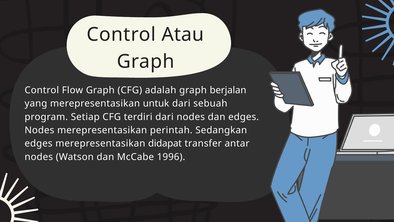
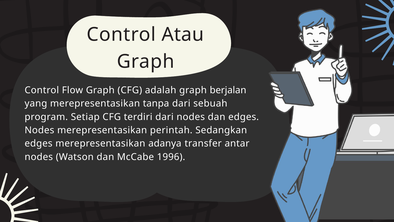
untuk: untuk -> tanpa
didapat: didapat -> adanya
